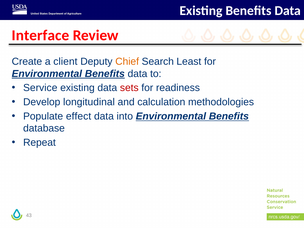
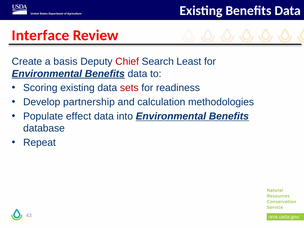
client: client -> basis
Chief colour: orange -> red
Service: Service -> Scoring
longitudinal: longitudinal -> partnership
